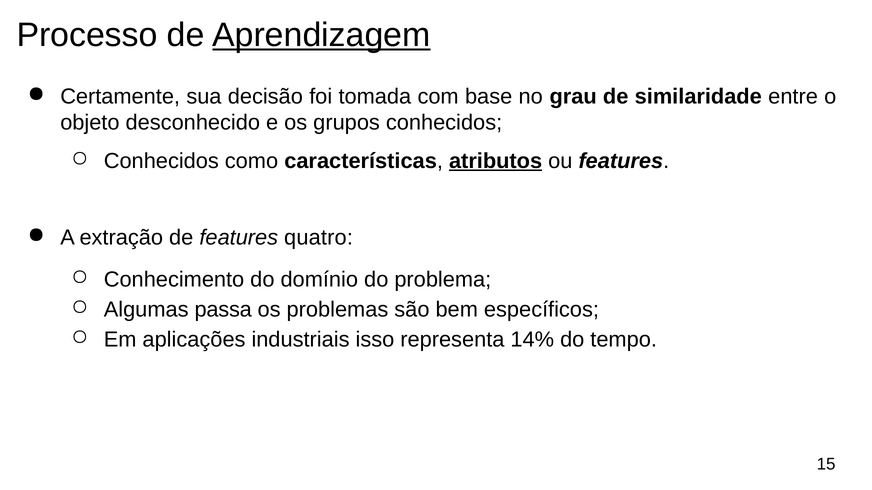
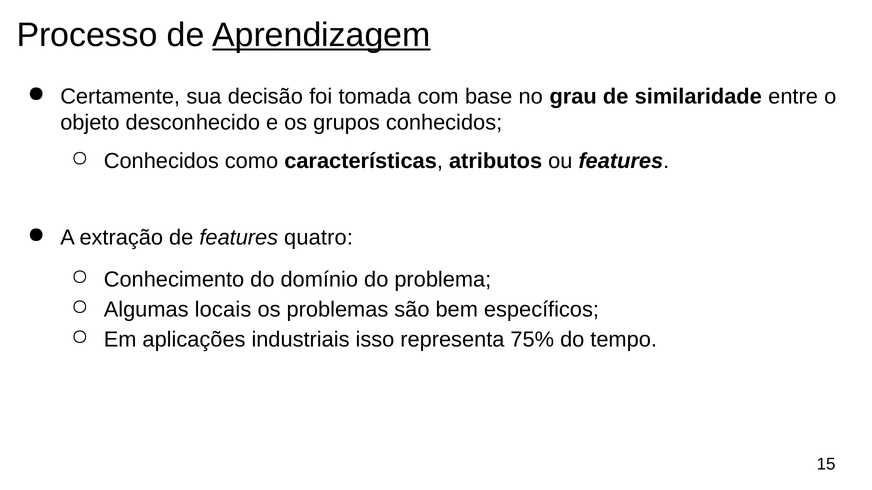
atributos underline: present -> none
passa: passa -> locais
14%: 14% -> 75%
